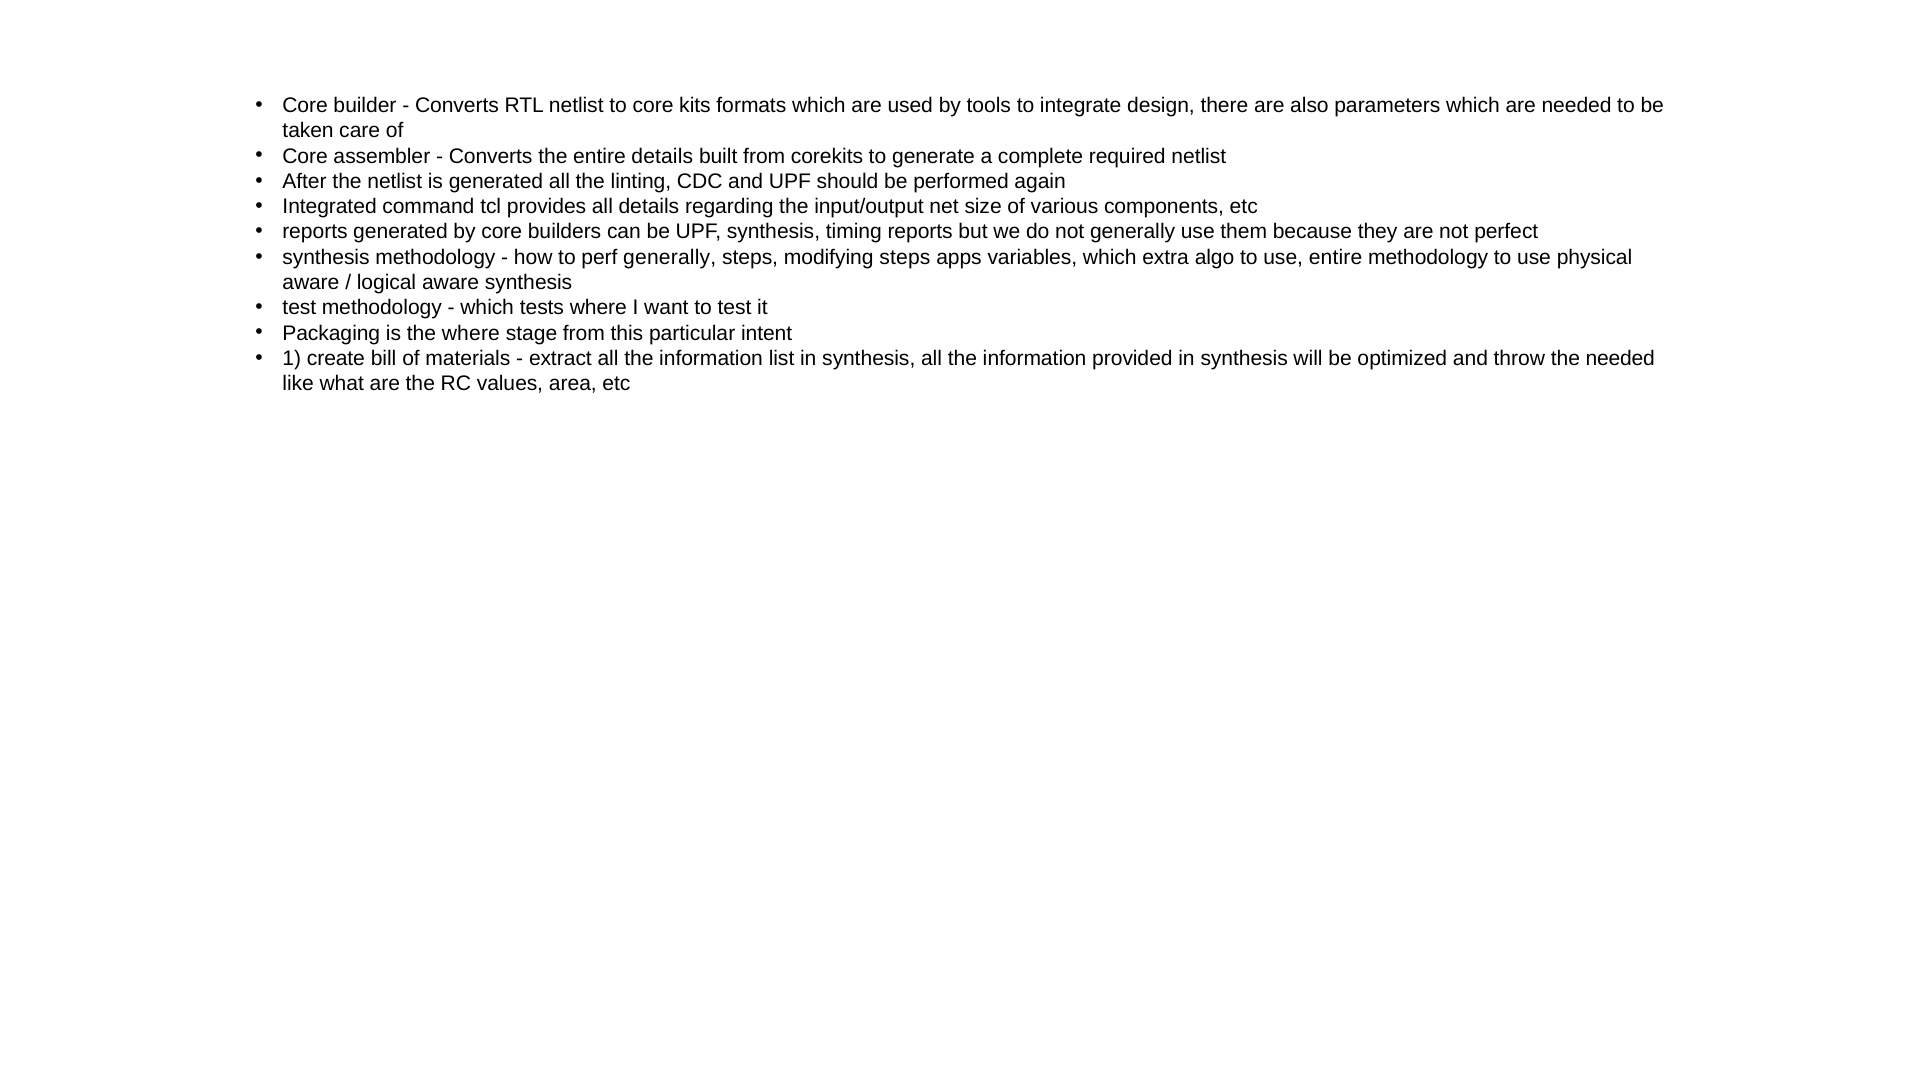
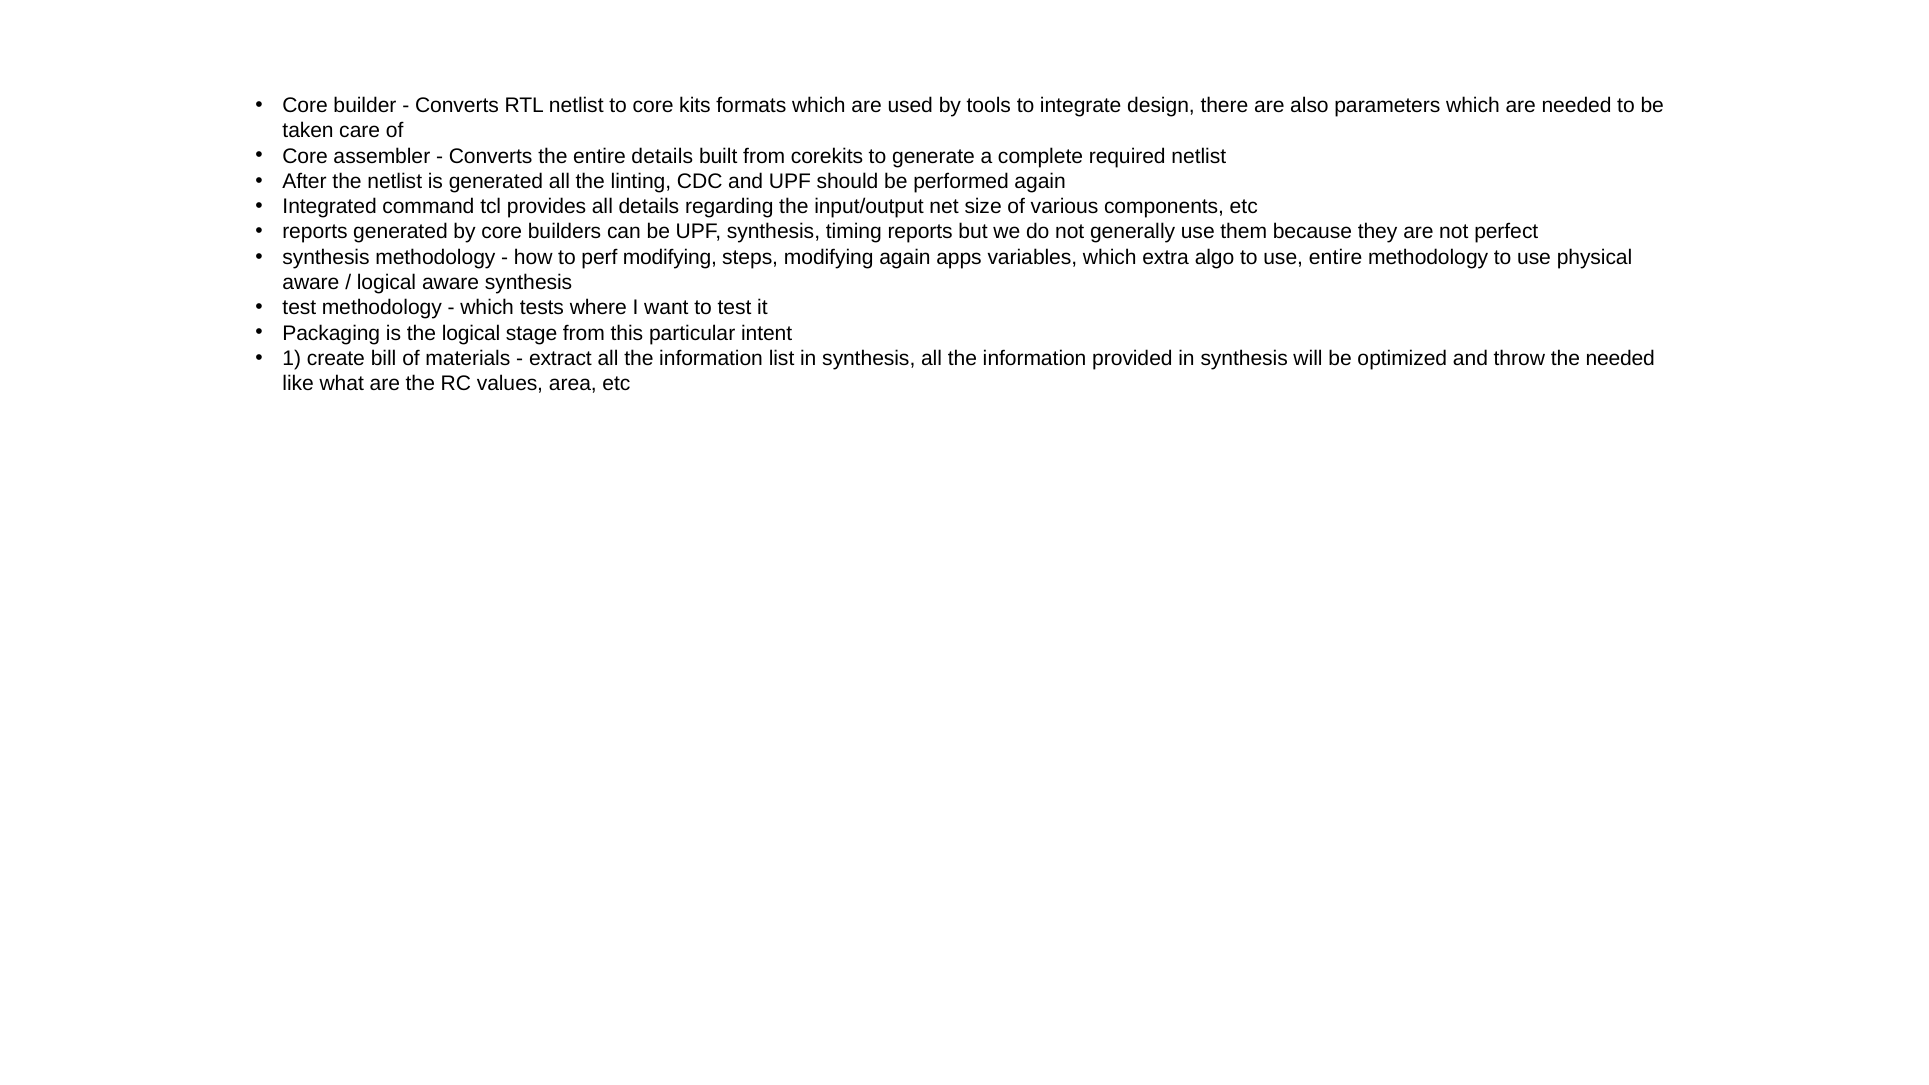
perf generally: generally -> modifying
modifying steps: steps -> again
the where: where -> logical
